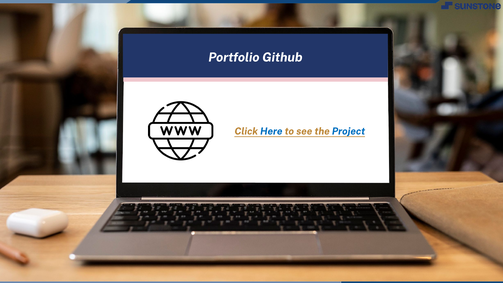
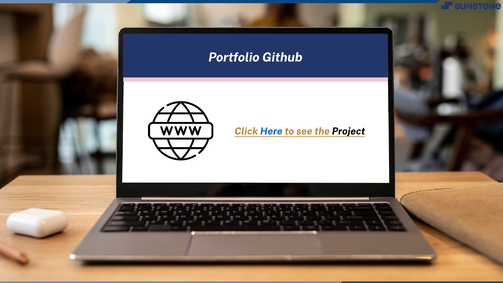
Project colour: blue -> black
